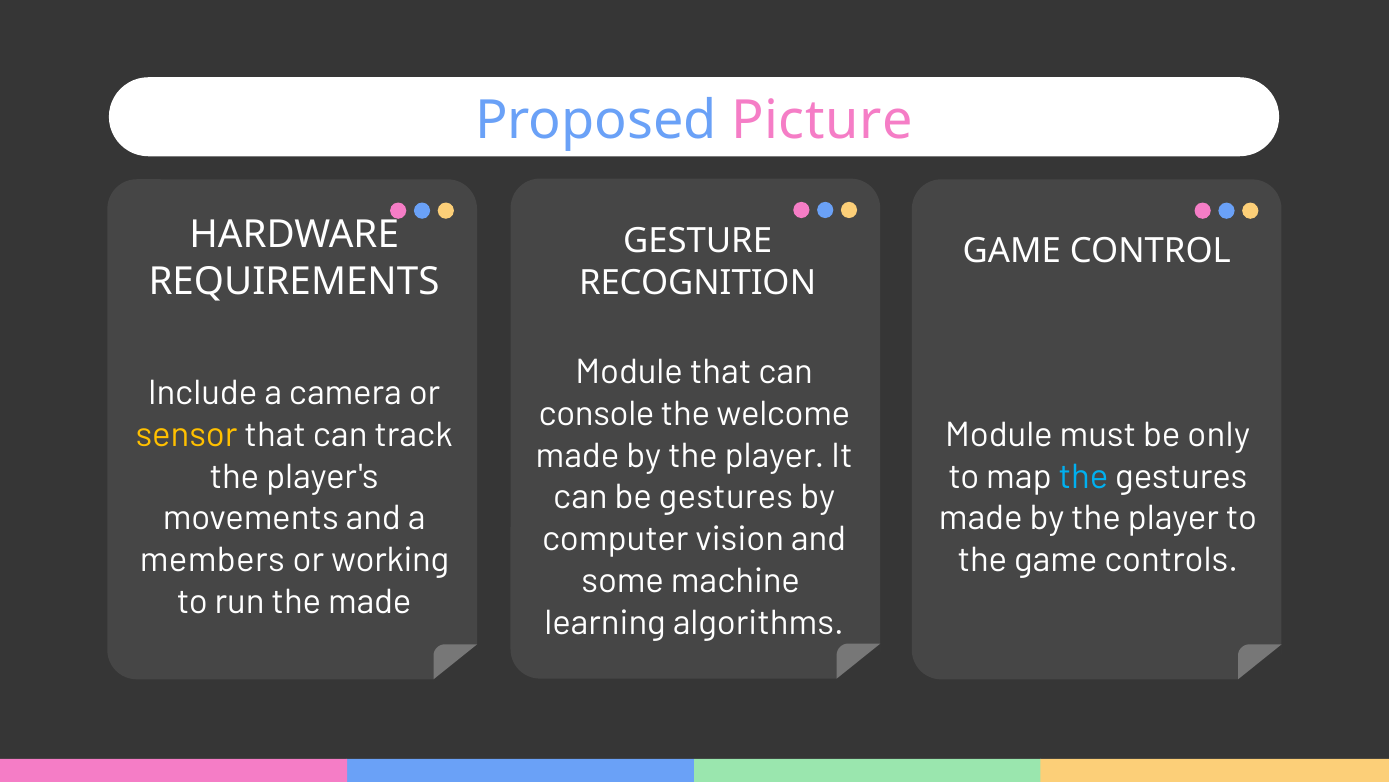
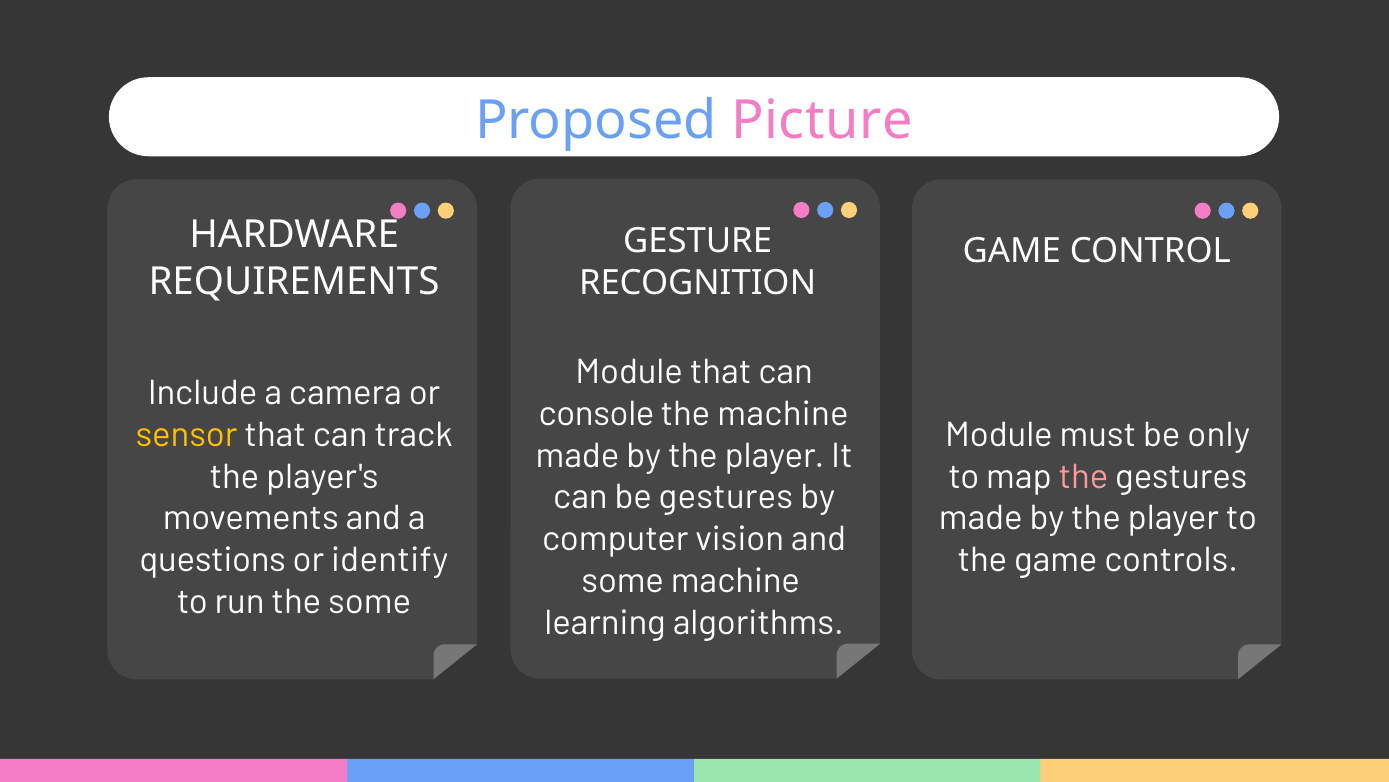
the welcome: welcome -> machine
the at (1083, 476) colour: light blue -> pink
members: members -> questions
working: working -> identify
the made: made -> some
